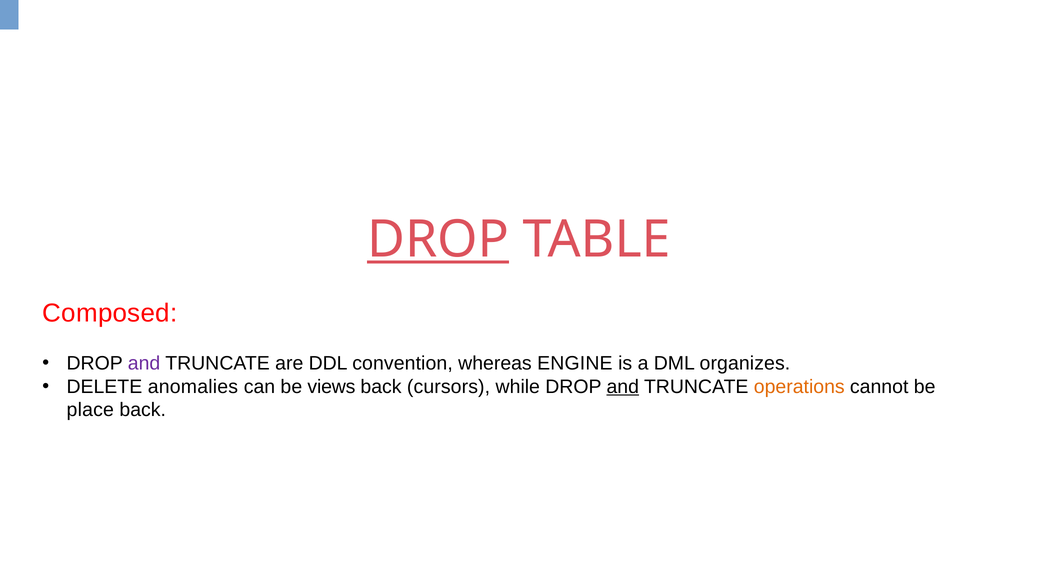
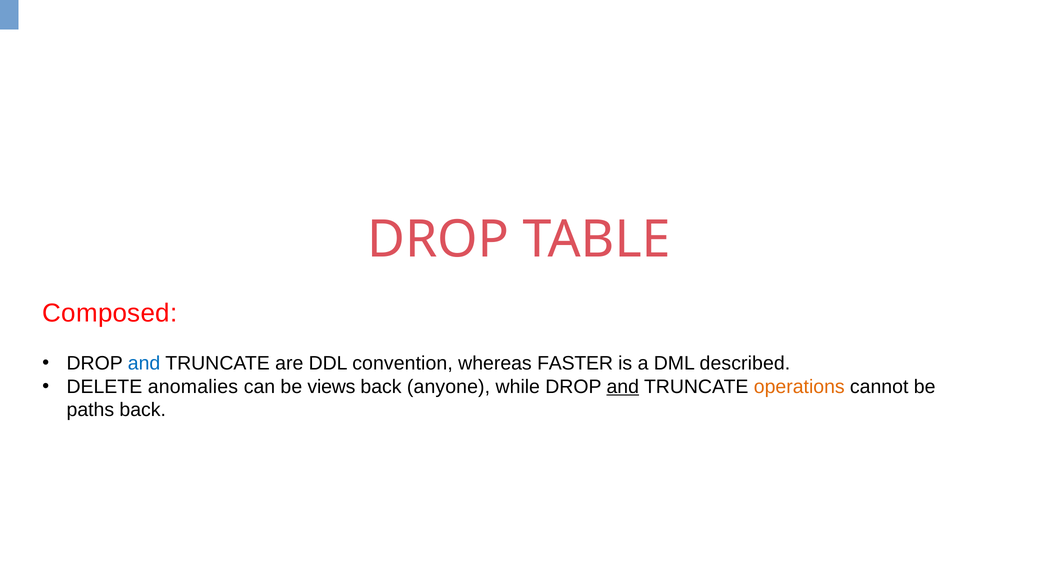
DROP at (438, 240) underline: present -> none
and at (144, 363) colour: purple -> blue
ENGINE: ENGINE -> FASTER
organizes: organizes -> described
cursors: cursors -> anyone
place: place -> paths
